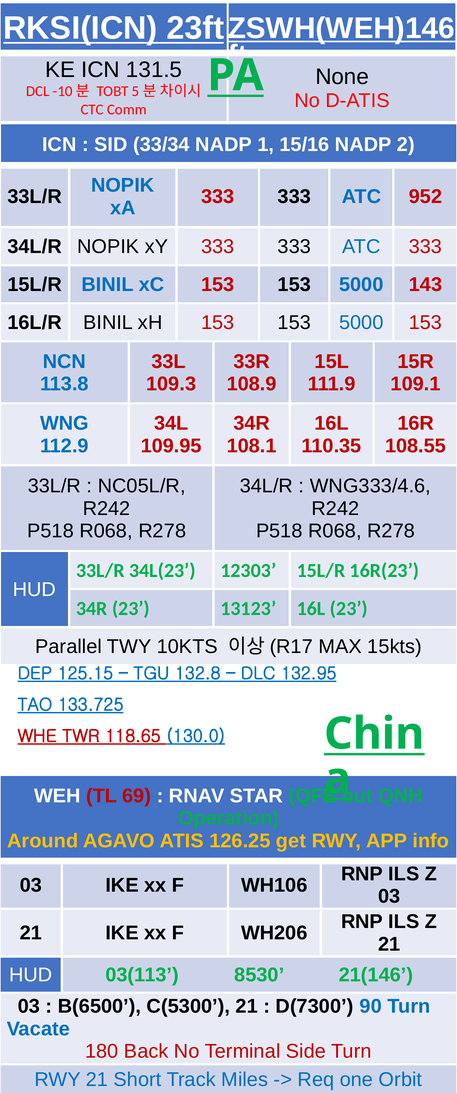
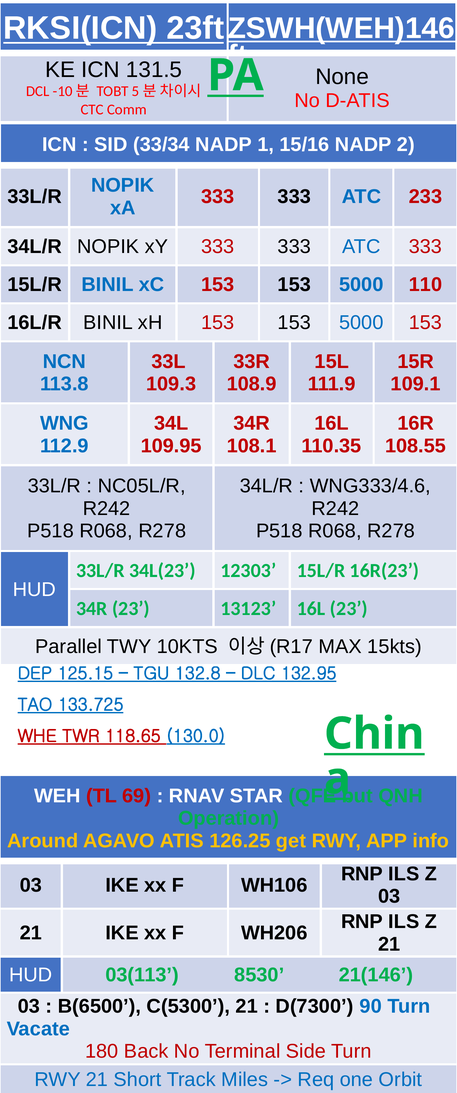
952: 952 -> 233
143: 143 -> 110
